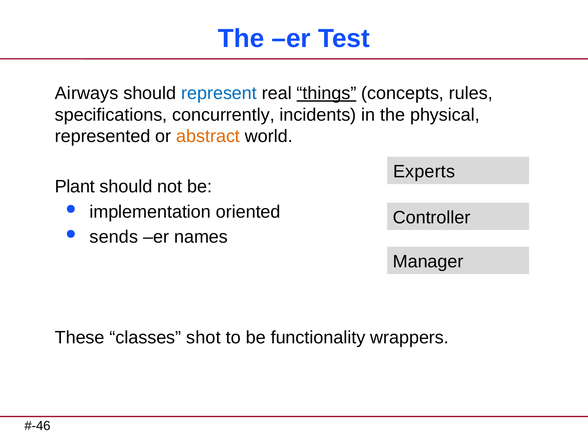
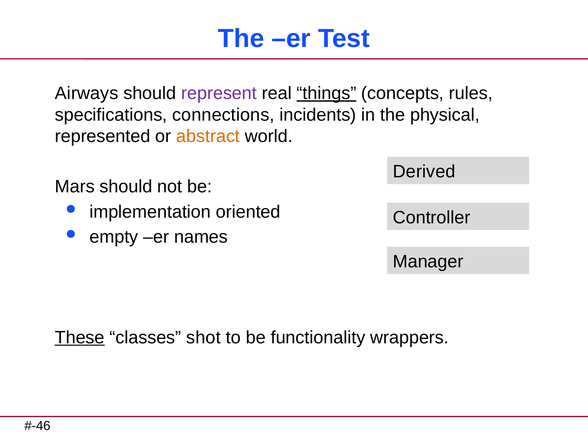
represent colour: blue -> purple
concurrently: concurrently -> connections
Experts: Experts -> Derived
Plant: Plant -> Mars
sends: sends -> empty
These underline: none -> present
